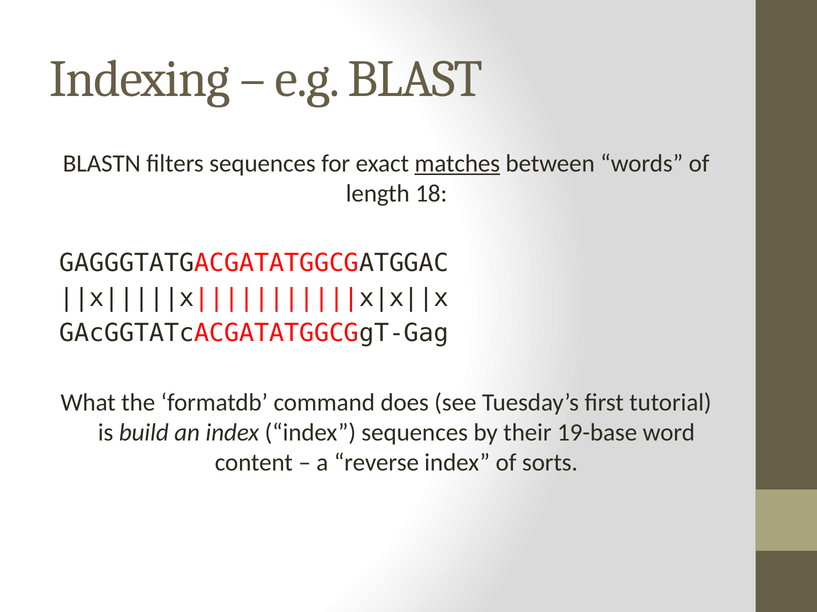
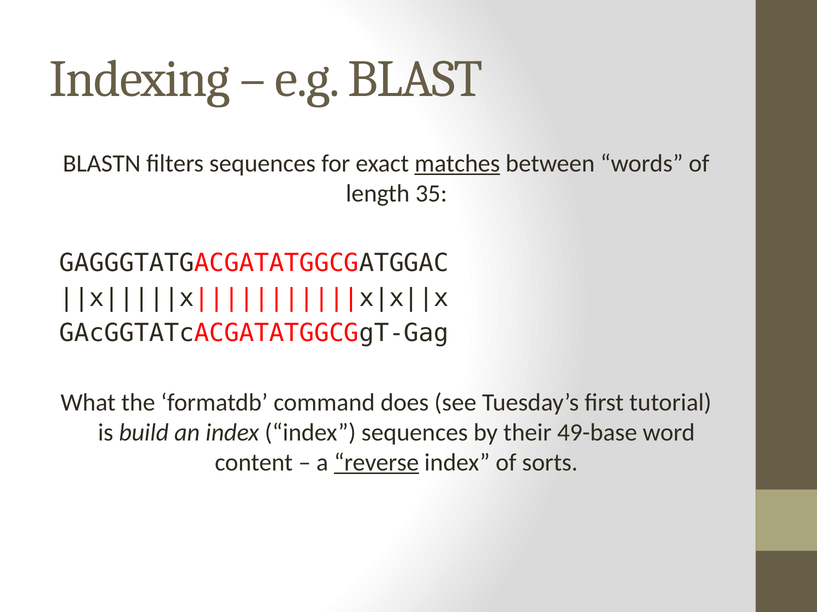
18: 18 -> 35
19-base: 19-base -> 49-base
reverse underline: none -> present
